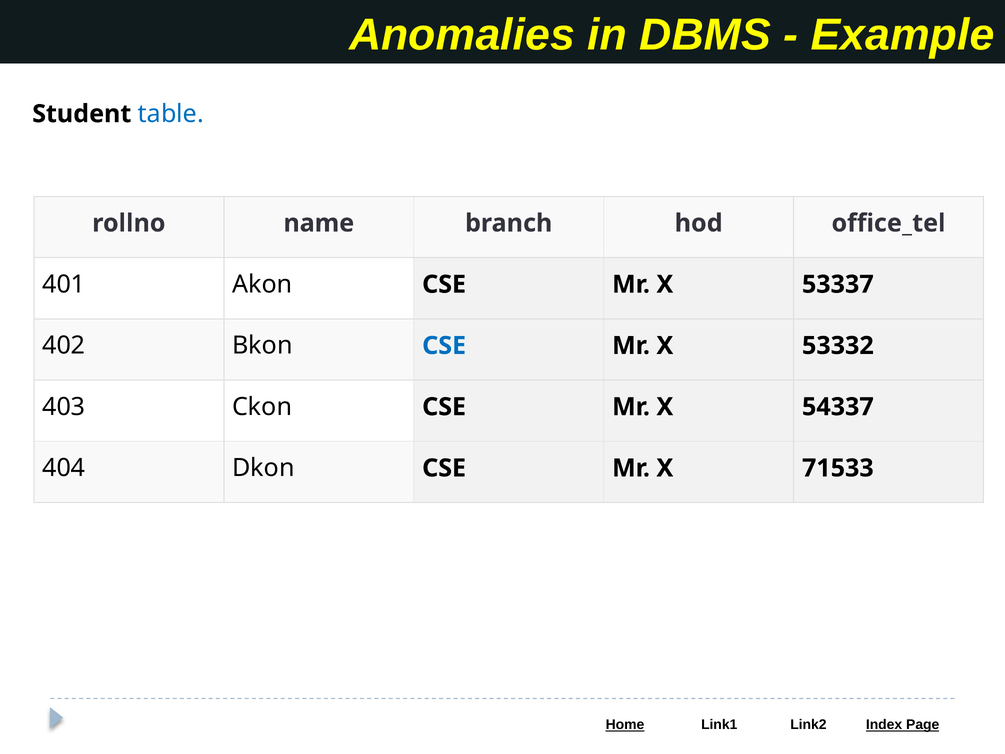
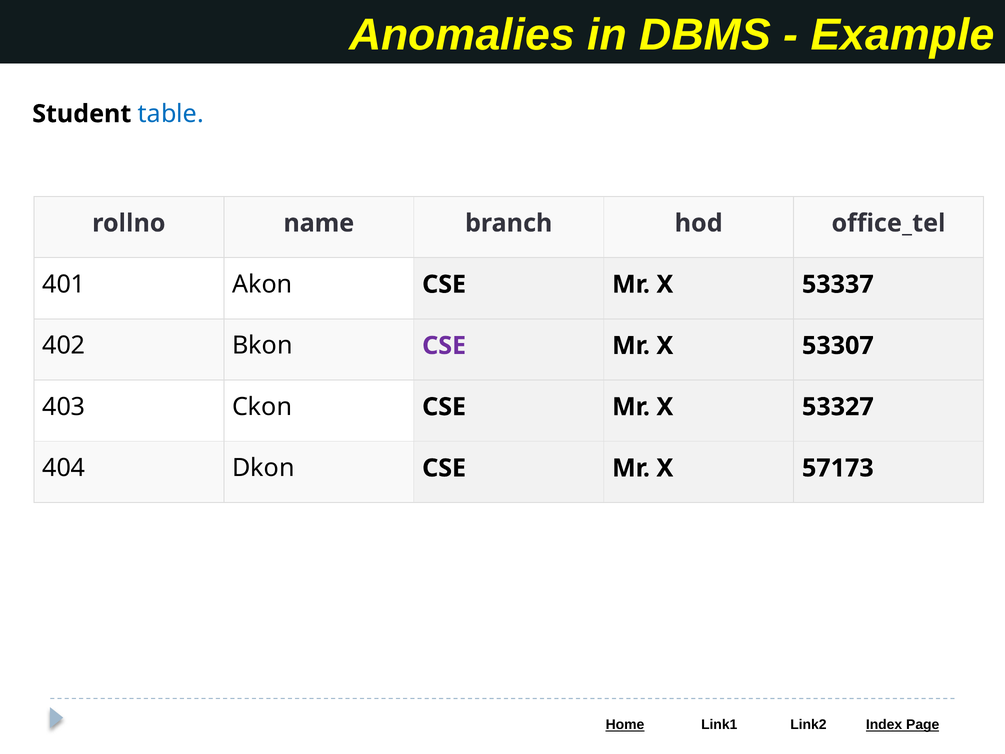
CSE at (444, 346) colour: blue -> purple
53332: 53332 -> 53307
54337: 54337 -> 53327
71533: 71533 -> 57173
